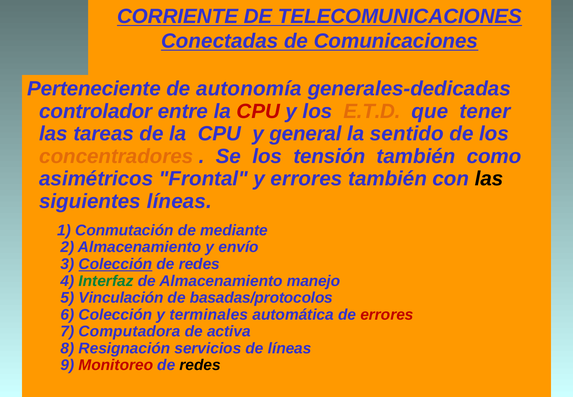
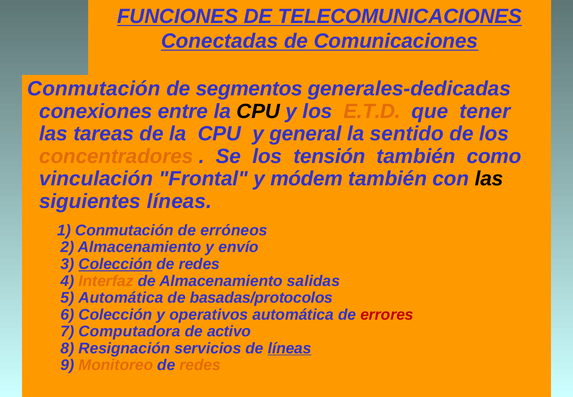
CORRIENTE: CORRIENTE -> FUNCIONES
Perteneciente at (94, 89): Perteneciente -> Conmutación
autonomía: autonomía -> segmentos
controlador: controlador -> conexiones
CPU at (258, 111) colour: red -> black
asimétricos: asimétricos -> vinculación
y errores: errores -> módem
mediante: mediante -> erróneos
Interfaz colour: green -> orange
manejo: manejo -> salidas
5 Vinculación: Vinculación -> Automática
terminales: terminales -> operativos
activa: activa -> activo
líneas at (290, 348) underline: none -> present
Monitoreo colour: red -> orange
redes at (200, 365) colour: black -> orange
